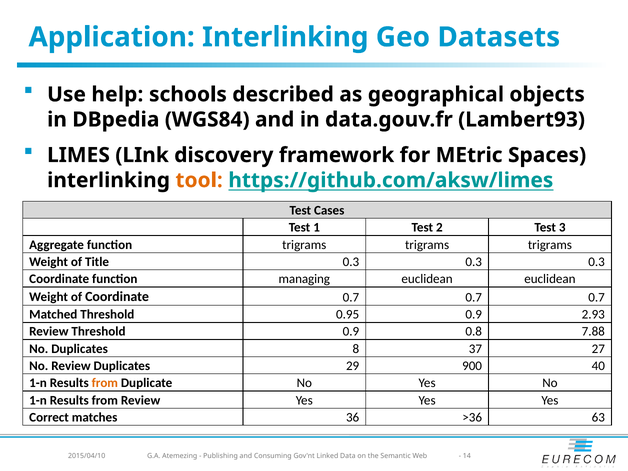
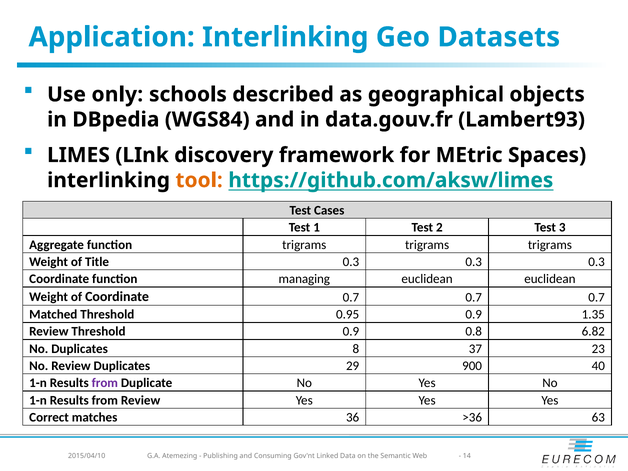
help: help -> only
2.93: 2.93 -> 1.35
7.88: 7.88 -> 6.82
27: 27 -> 23
from at (105, 383) colour: orange -> purple
